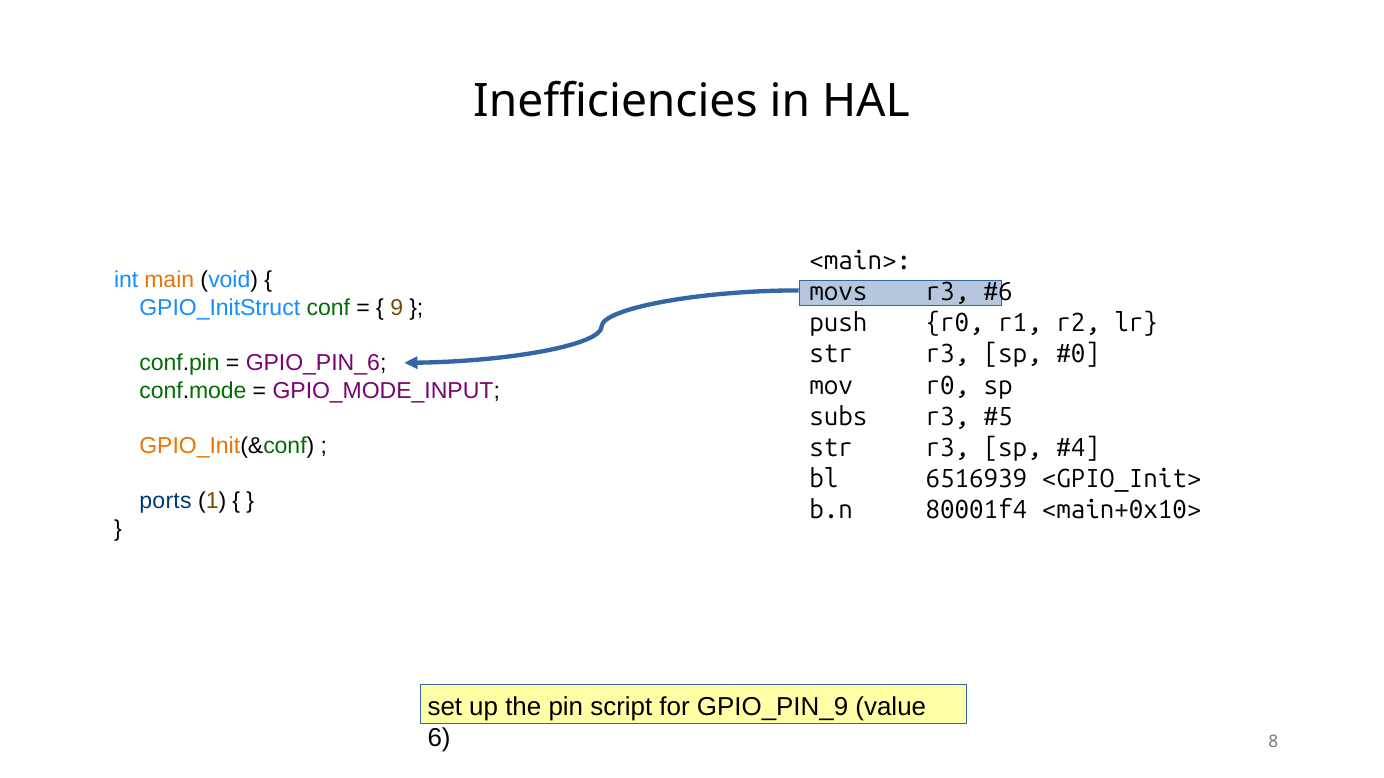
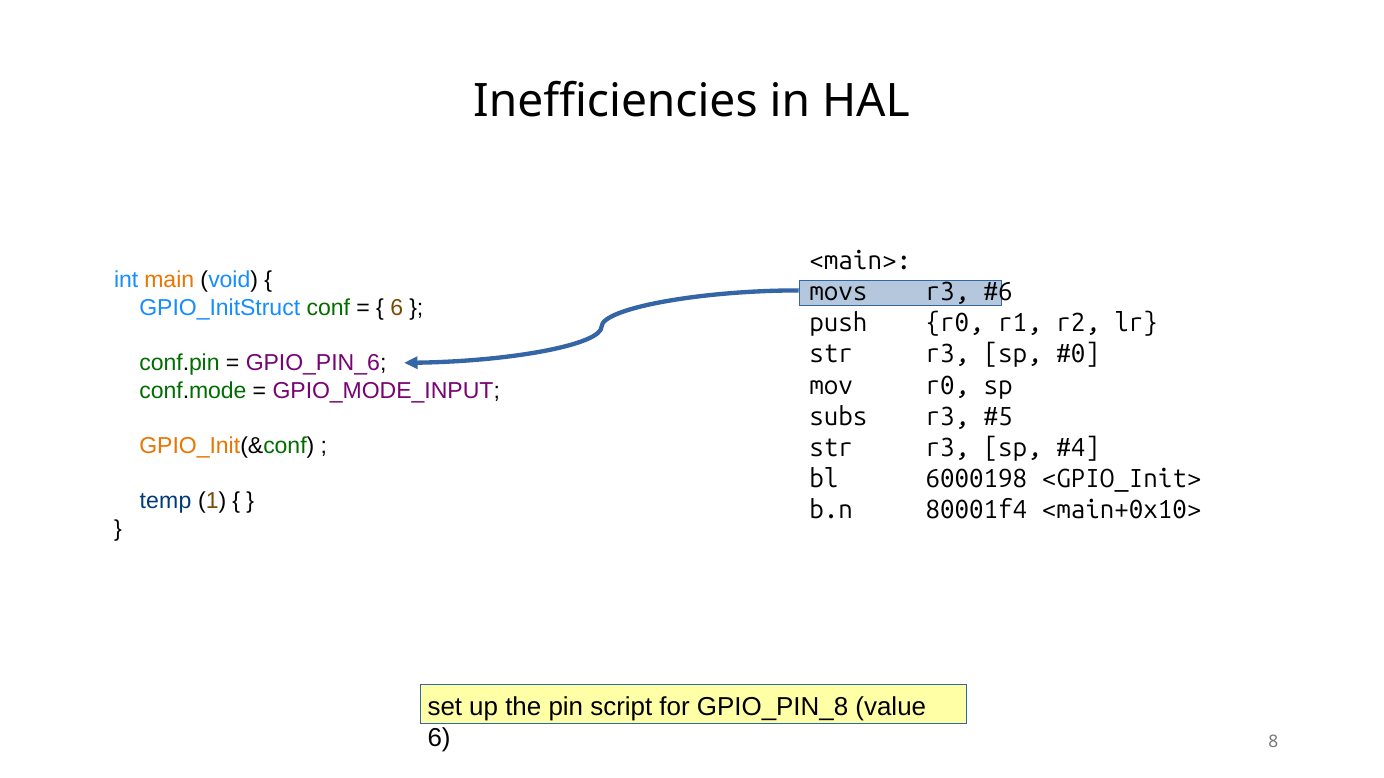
9 at (397, 308): 9 -> 6
6516939: 6516939 -> 6000198
ports: ports -> temp
GPIO_PIN_9: GPIO_PIN_9 -> GPIO_PIN_8
